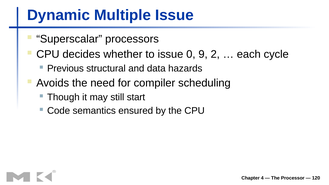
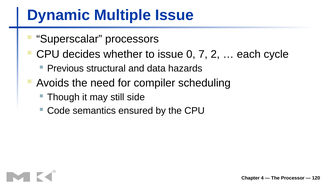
9: 9 -> 7
start: start -> side
